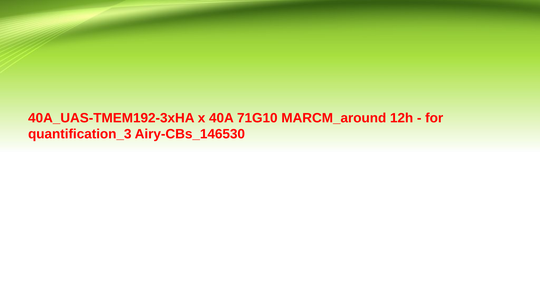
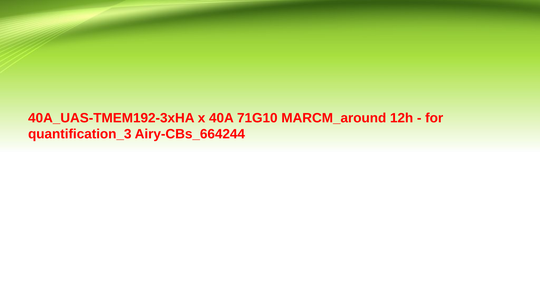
Airy-CBs_146530: Airy-CBs_146530 -> Airy-CBs_664244
